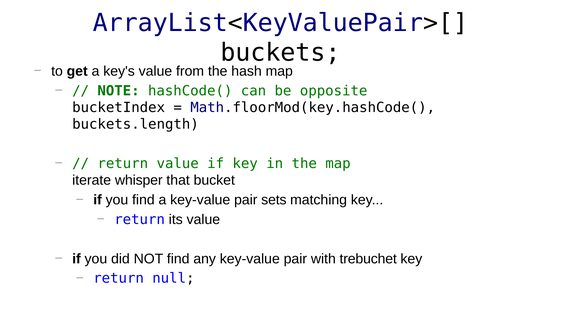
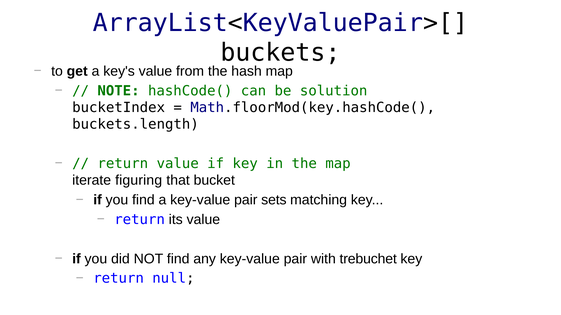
opposite: opposite -> solution
whisper: whisper -> figuring
